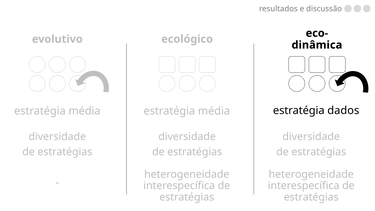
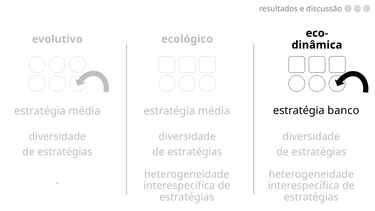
dados: dados -> banco
